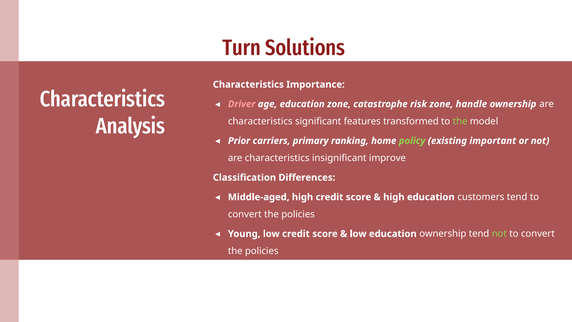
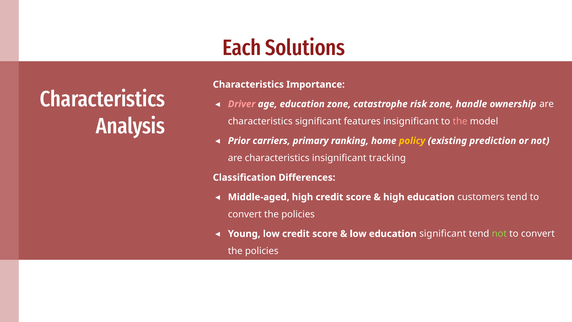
Turn: Turn -> Each
features transformed: transformed -> insignificant
the at (460, 121) colour: light green -> pink
policy colour: light green -> yellow
important: important -> prediction
improve: improve -> tracking
education ownership: ownership -> significant
